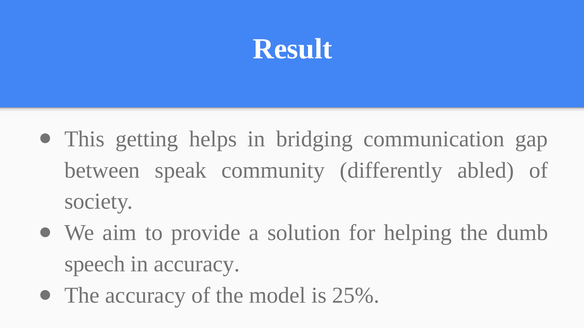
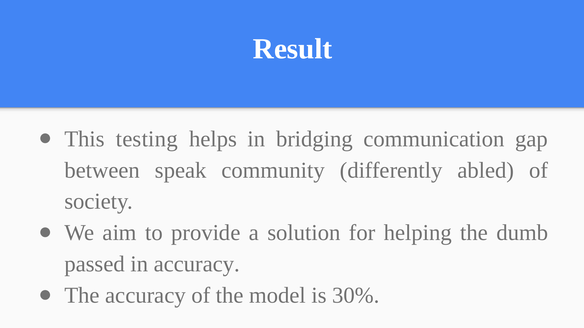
getting: getting -> testing
speech: speech -> passed
25%: 25% -> 30%
